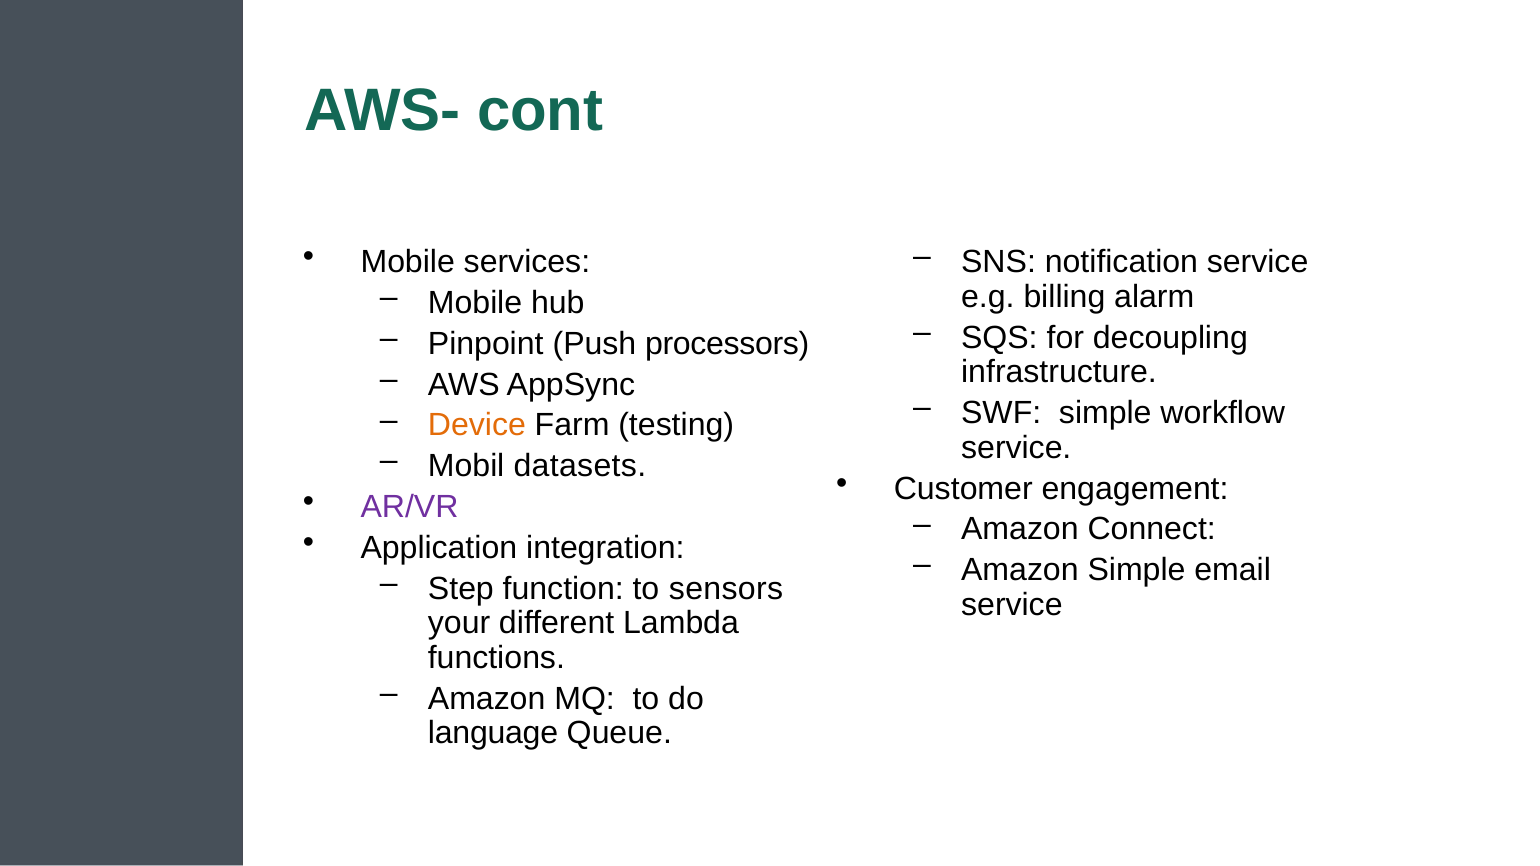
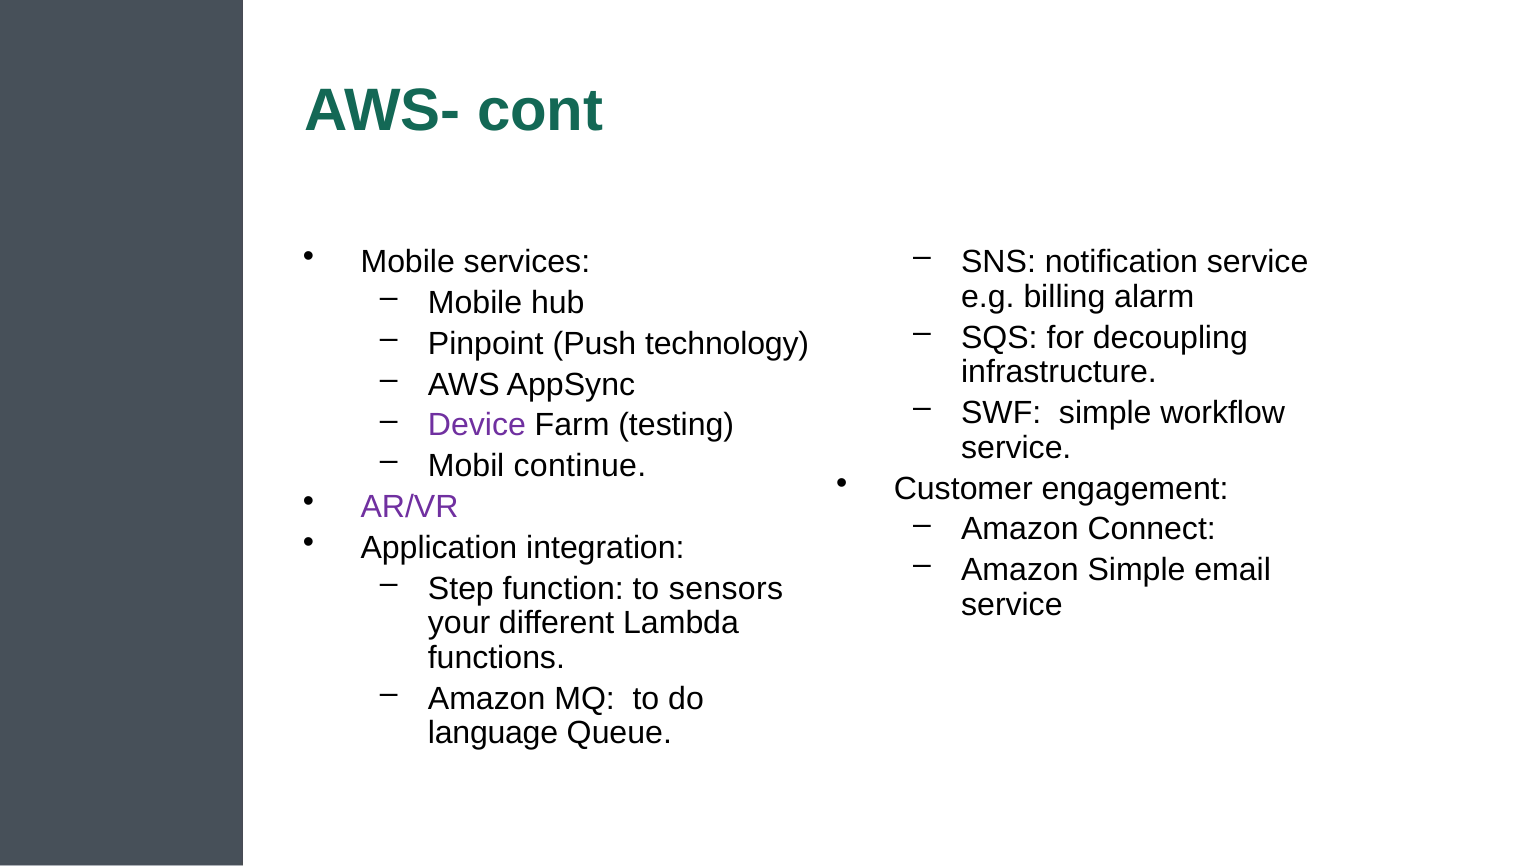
processors: processors -> technology
Device colour: orange -> purple
datasets: datasets -> continue
